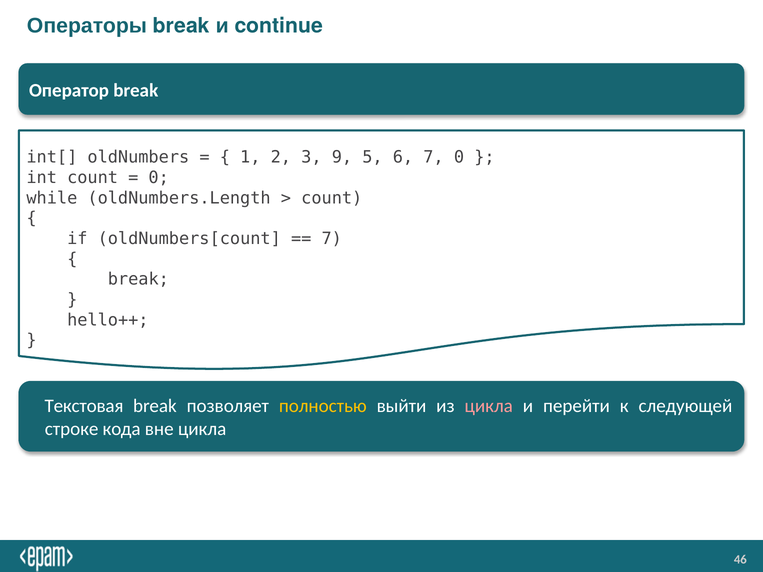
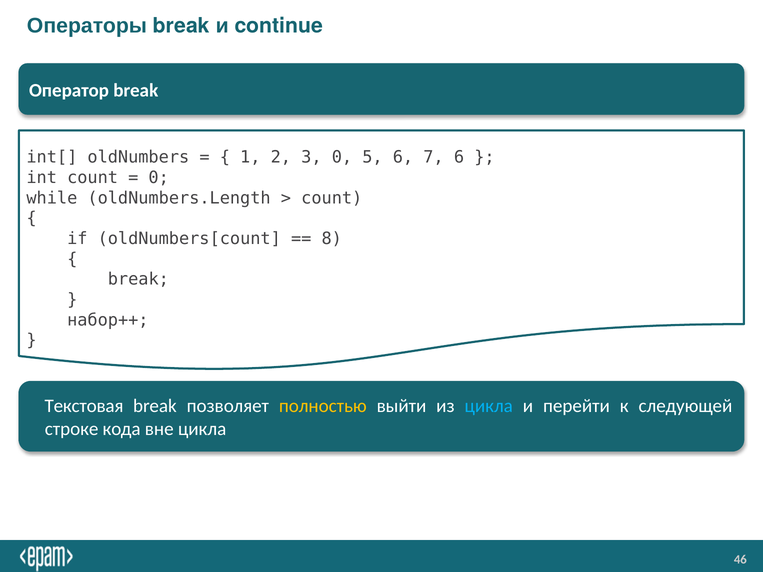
3 9: 9 -> 0
7 0: 0 -> 6
7 at (332, 239): 7 -> 8
hello++: hello++ -> набор++
цикла at (489, 406) colour: pink -> light blue
